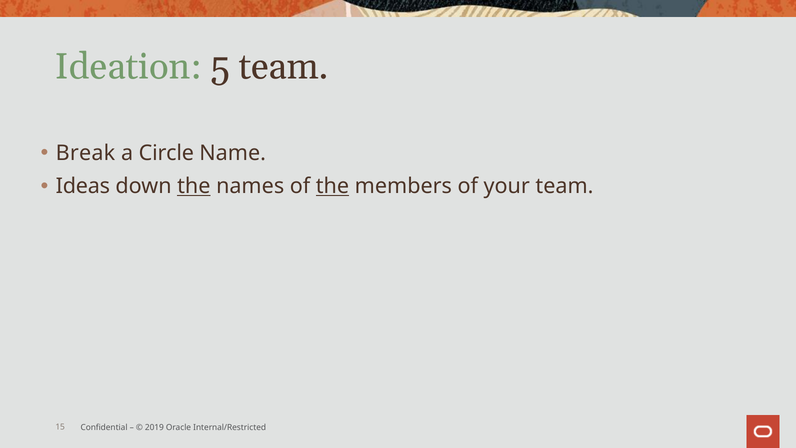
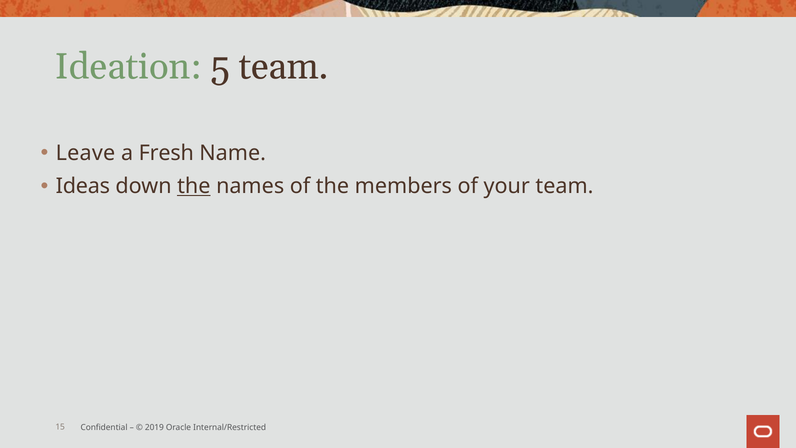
Break: Break -> Leave
Circle: Circle -> Fresh
the at (332, 186) underline: present -> none
